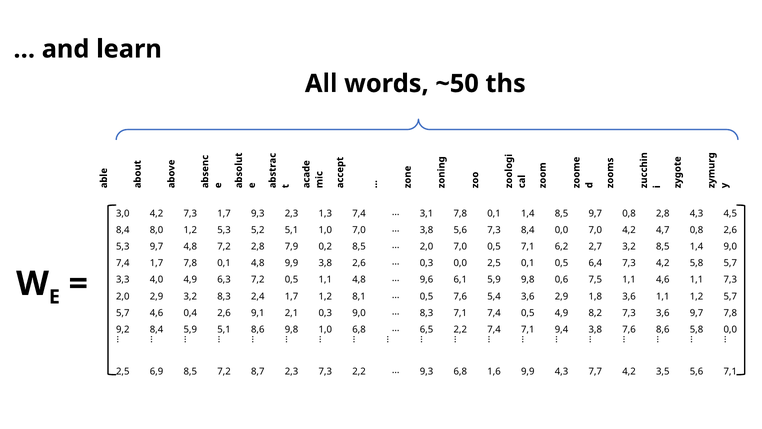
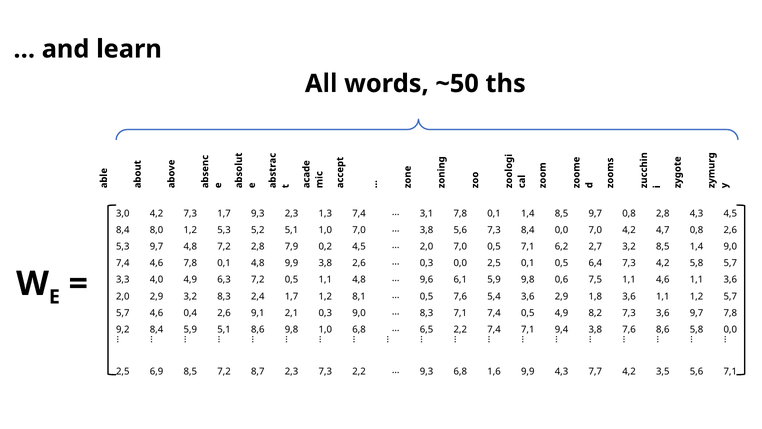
0,2 8,5: 8,5 -> 4,5
7,4 1,7: 1,7 -> 4,6
1,1 7,3: 7,3 -> 3,6
